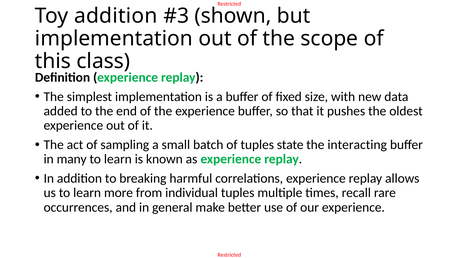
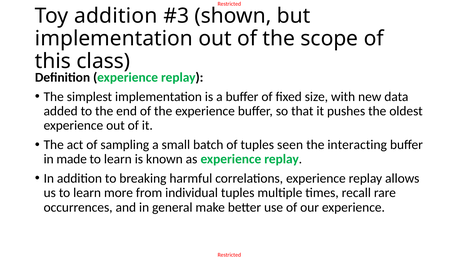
state: state -> seen
many: many -> made
